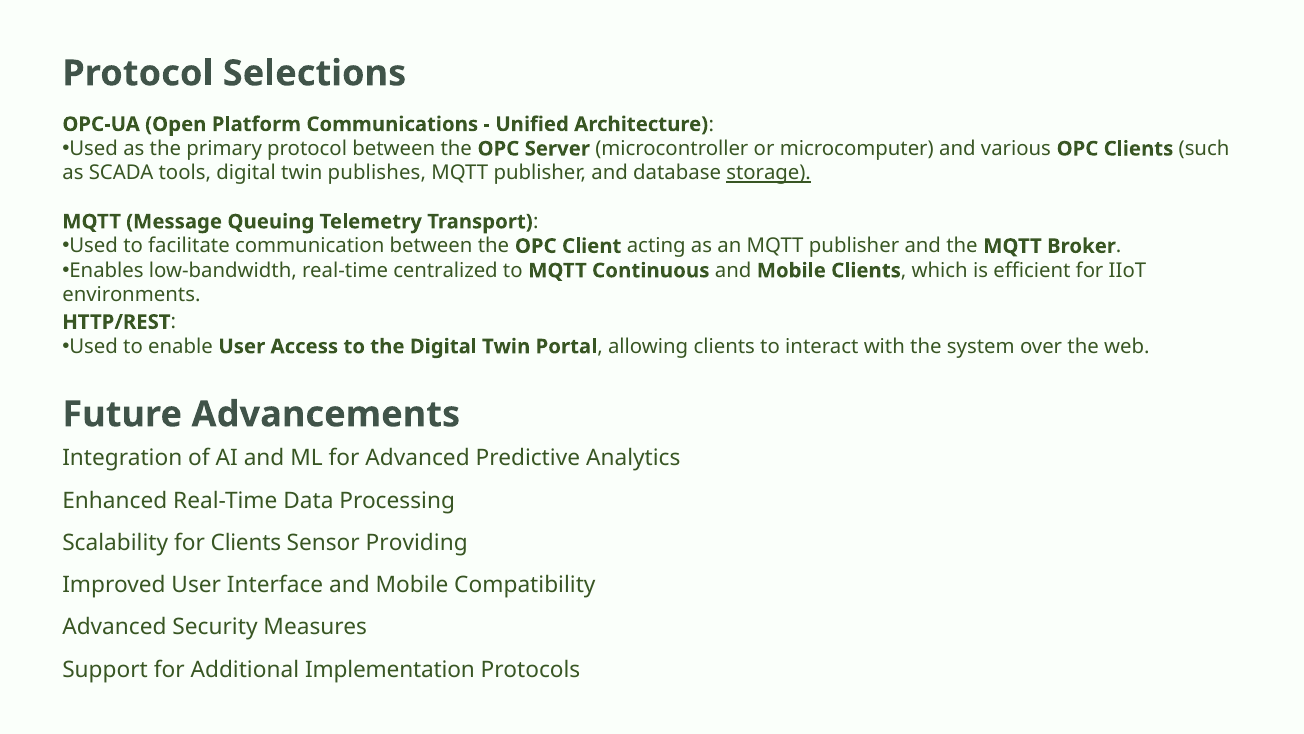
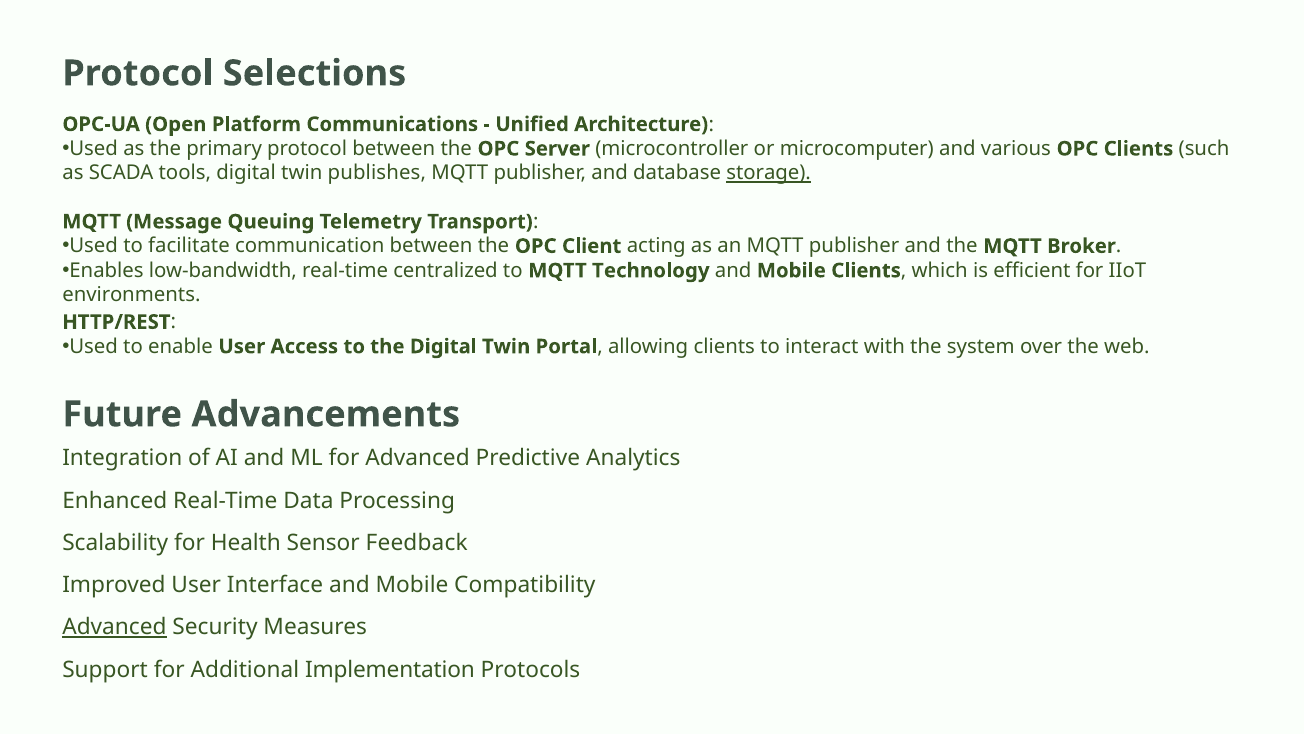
Continuous: Continuous -> Technology
for Clients: Clients -> Health
Providing: Providing -> Feedback
Advanced at (114, 627) underline: none -> present
